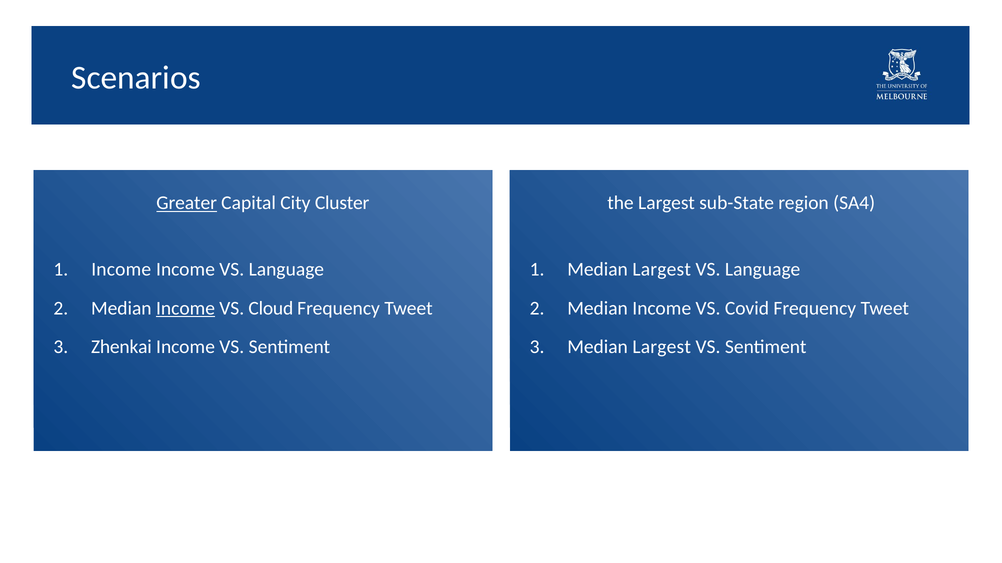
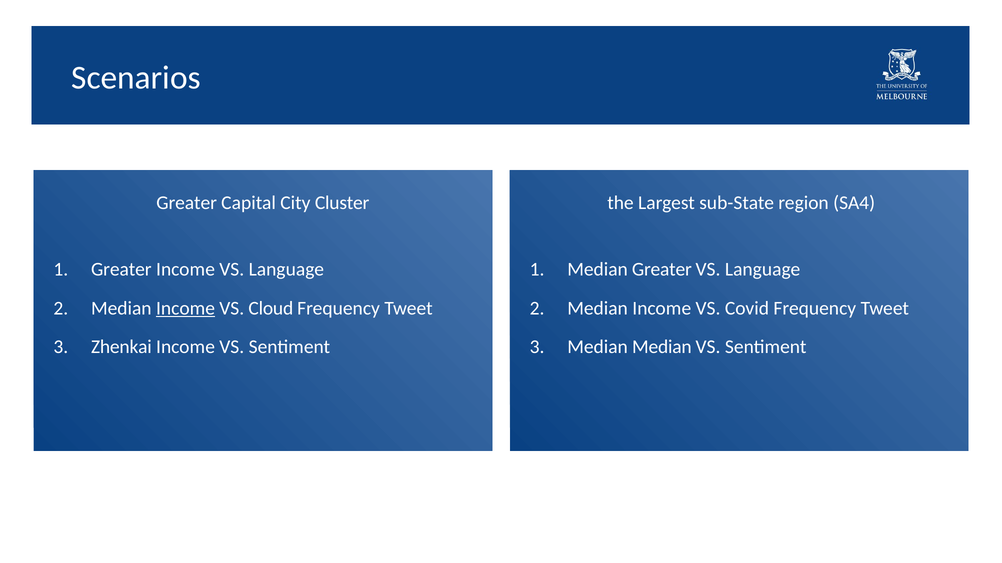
Greater at (187, 203) underline: present -> none
Income at (121, 269): Income -> Greater
Largest at (662, 269): Largest -> Greater
Largest at (662, 347): Largest -> Median
